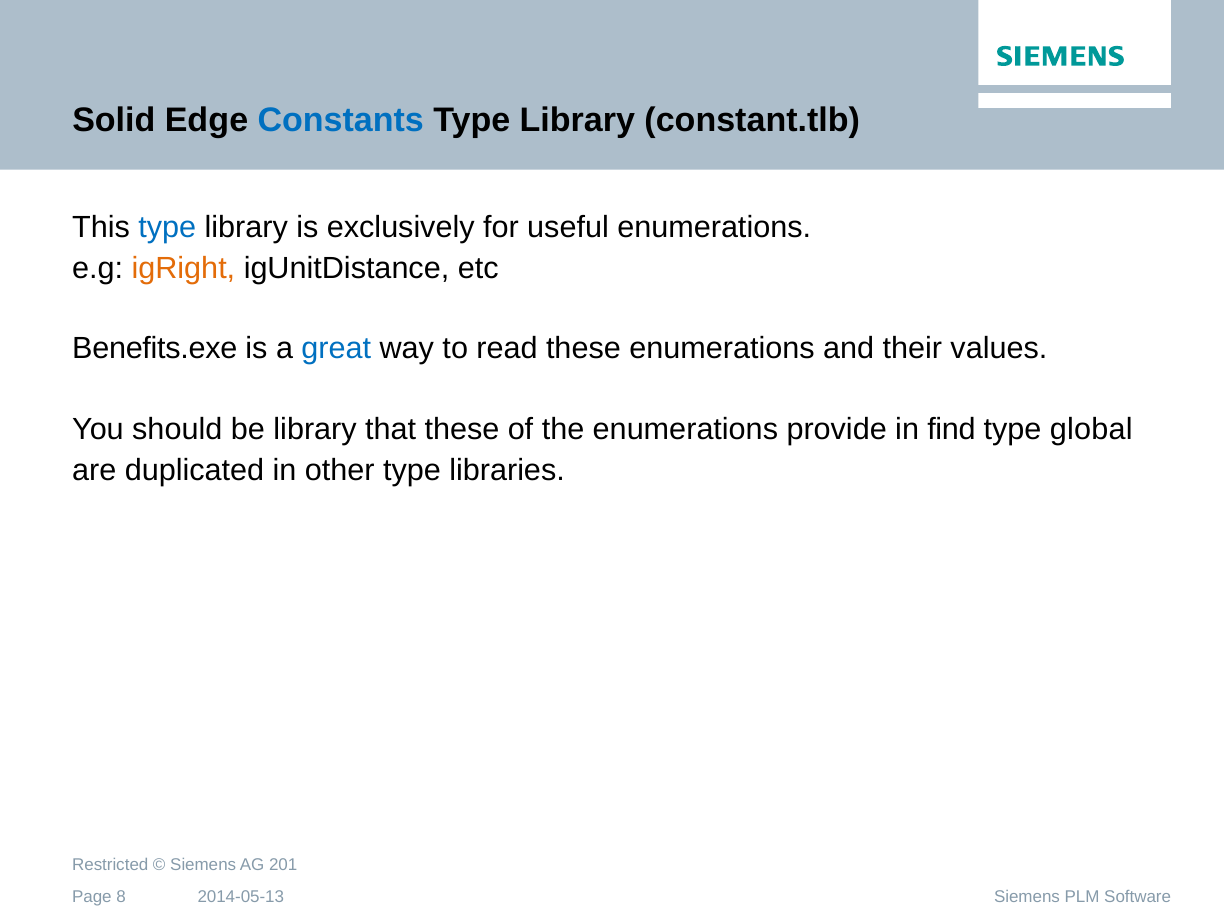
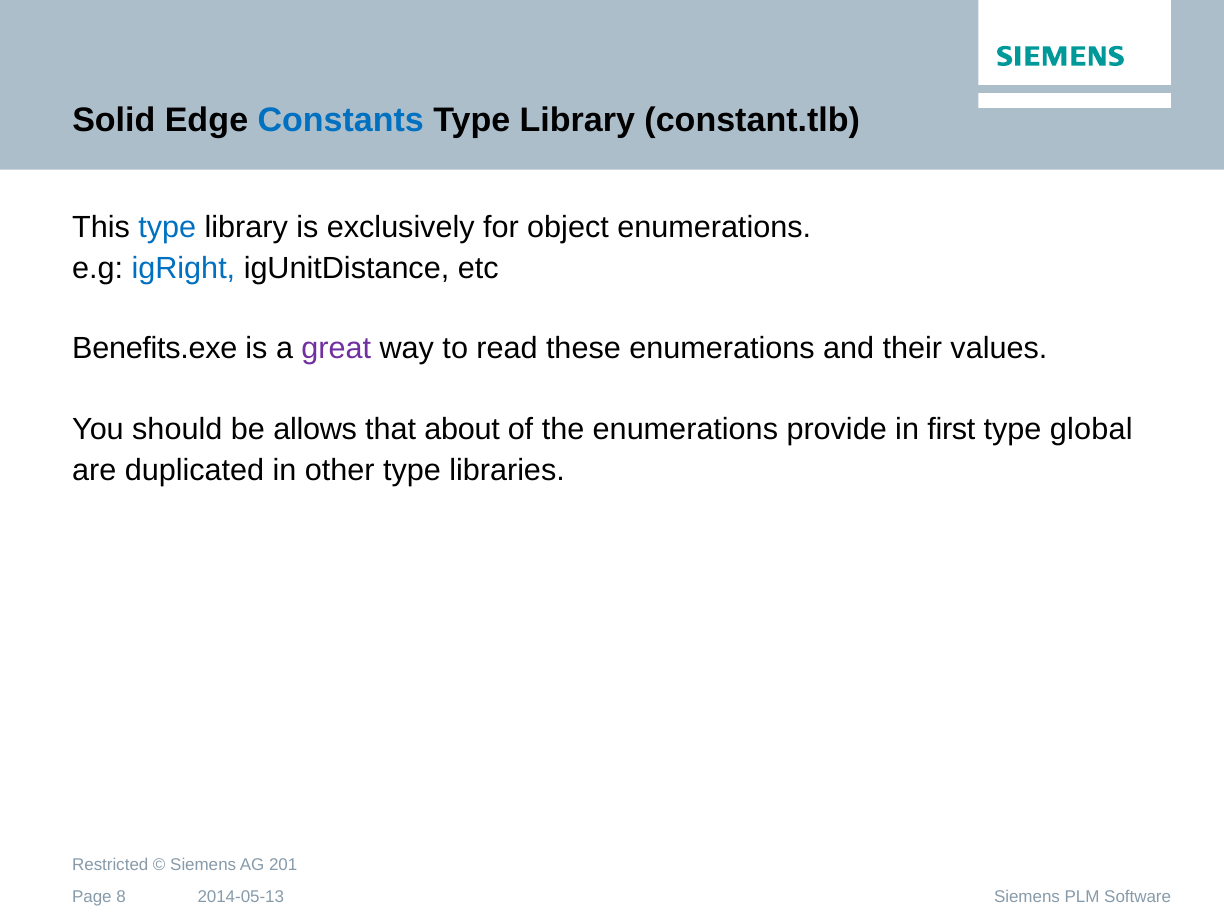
useful: useful -> object
igRight colour: orange -> blue
great colour: blue -> purple
be library: library -> allows
that these: these -> about
find: find -> first
